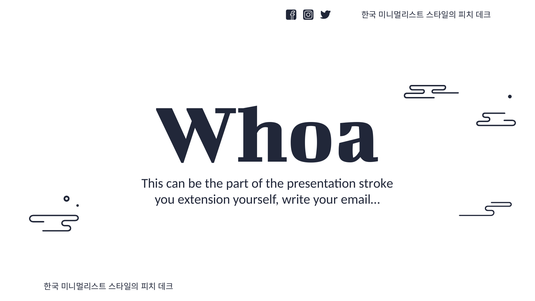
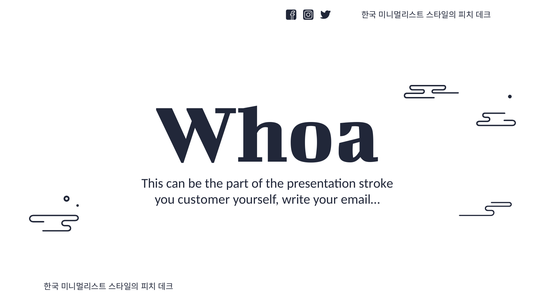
extension: extension -> customer
